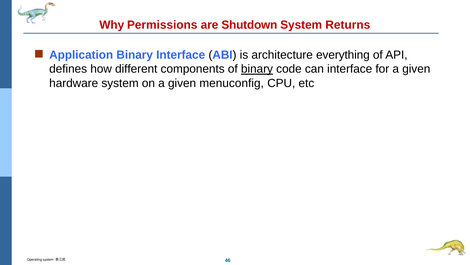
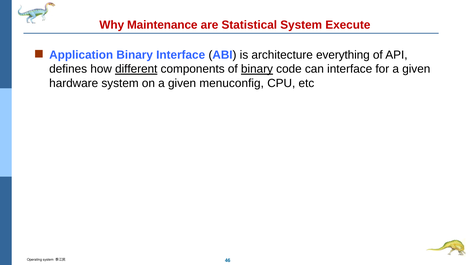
Permissions: Permissions -> Maintenance
Shutdown: Shutdown -> Statistical
Returns: Returns -> Execute
different underline: none -> present
